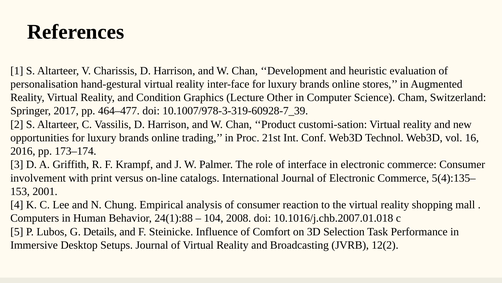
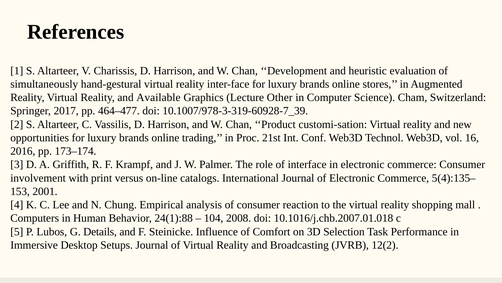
personalisation: personalisation -> simultaneously
Condition: Condition -> Available
